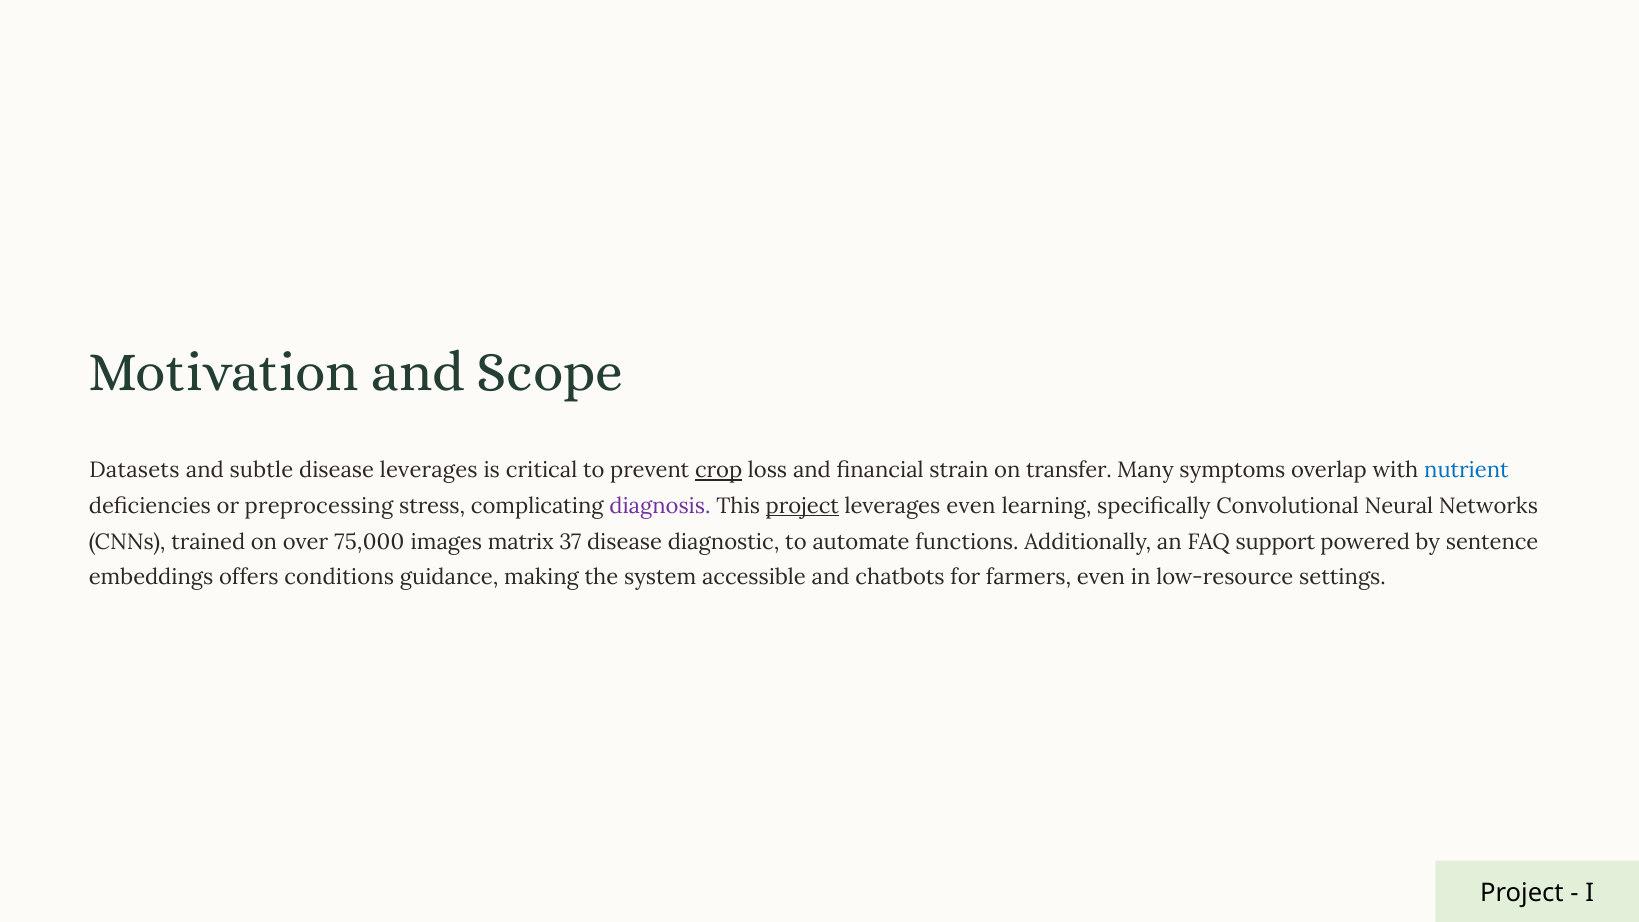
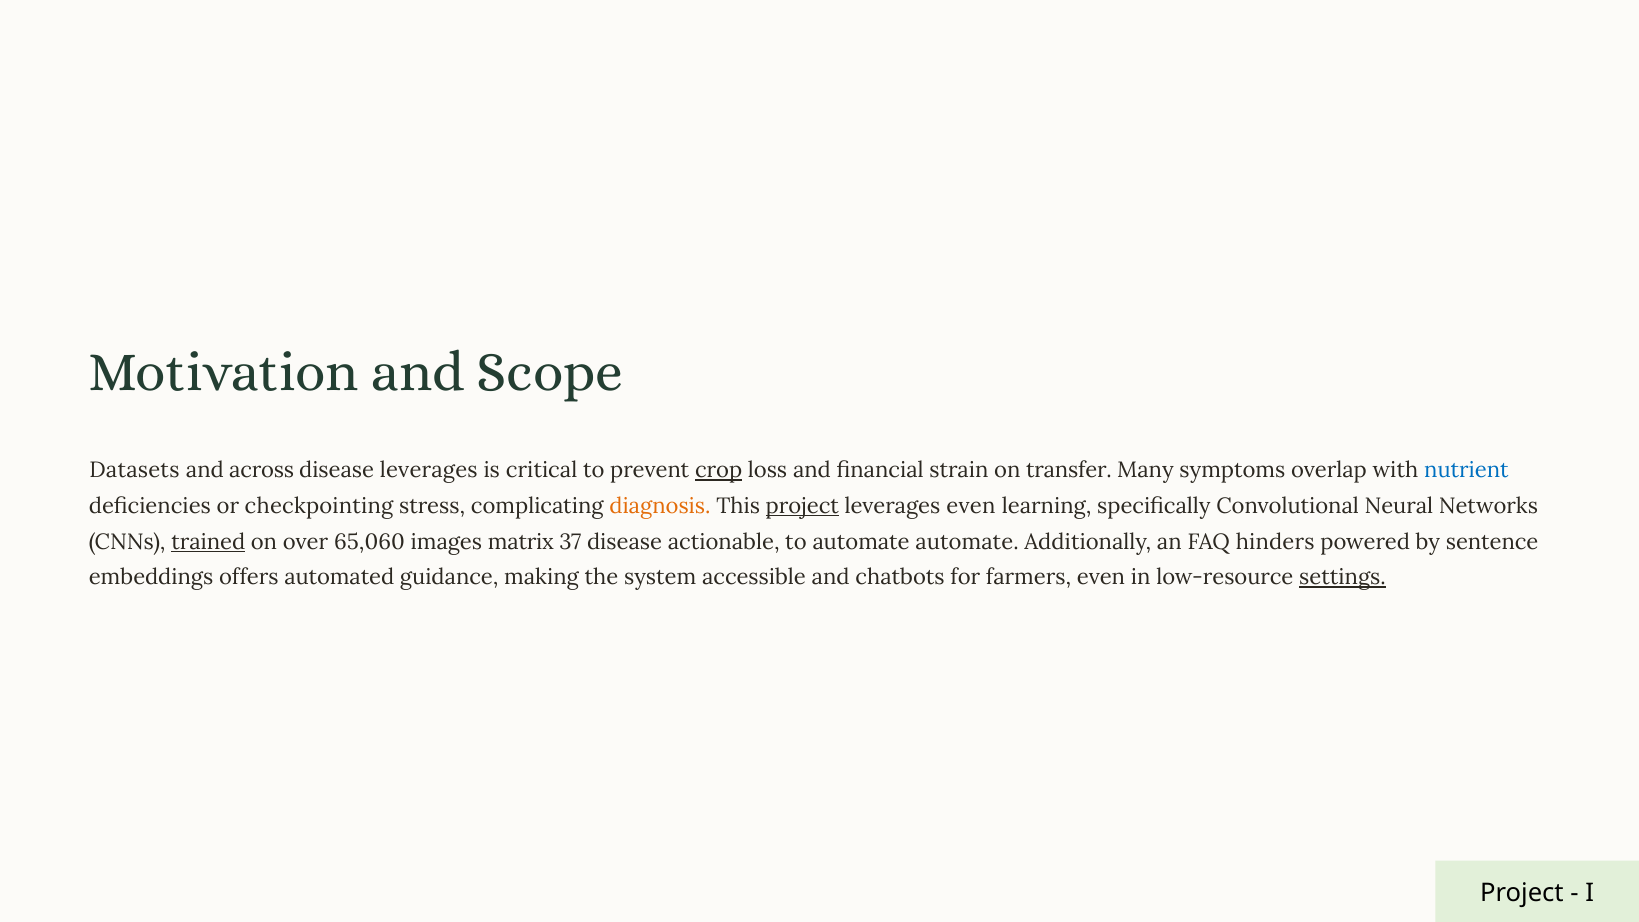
subtle: subtle -> across
preprocessing: preprocessing -> checkpointing
diagnosis colour: purple -> orange
trained underline: none -> present
75,000: 75,000 -> 65,060
diagnostic: diagnostic -> actionable
automate functions: functions -> automate
support: support -> hinders
conditions: conditions -> automated
settings underline: none -> present
